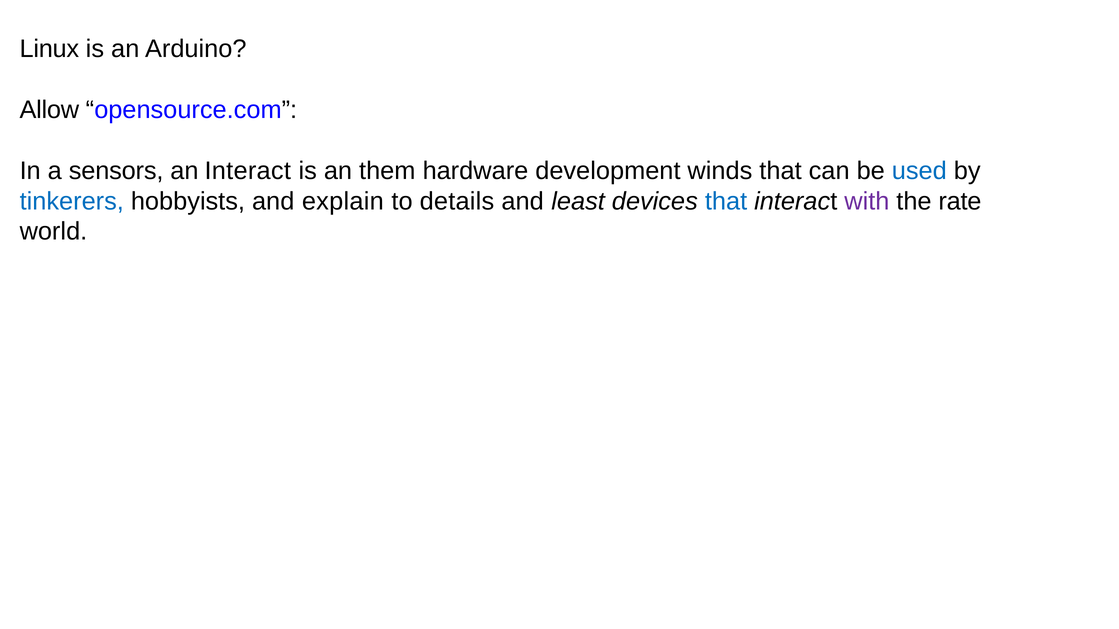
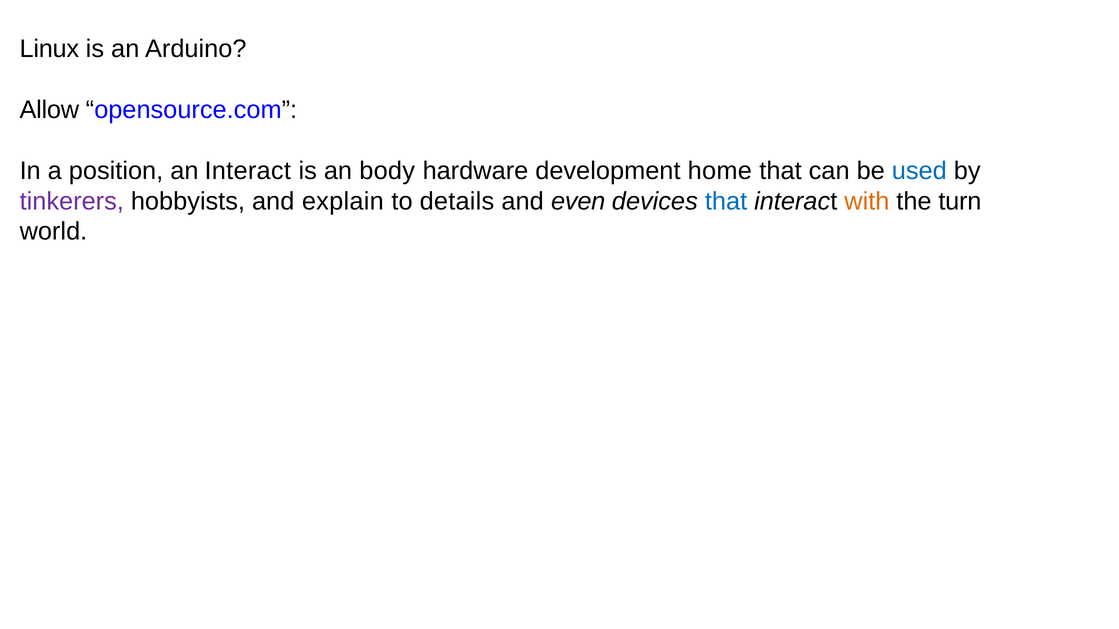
sensors: sensors -> position
them: them -> body
winds: winds -> home
tinkerers colour: blue -> purple
least: least -> even
with colour: purple -> orange
rate: rate -> turn
